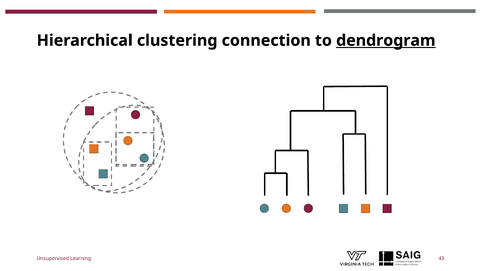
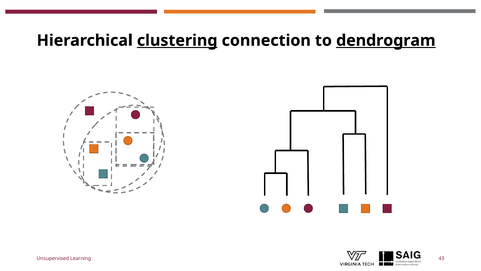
clustering underline: none -> present
